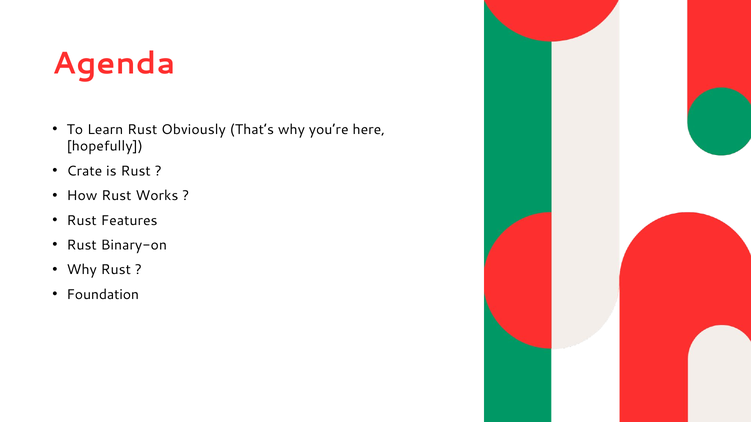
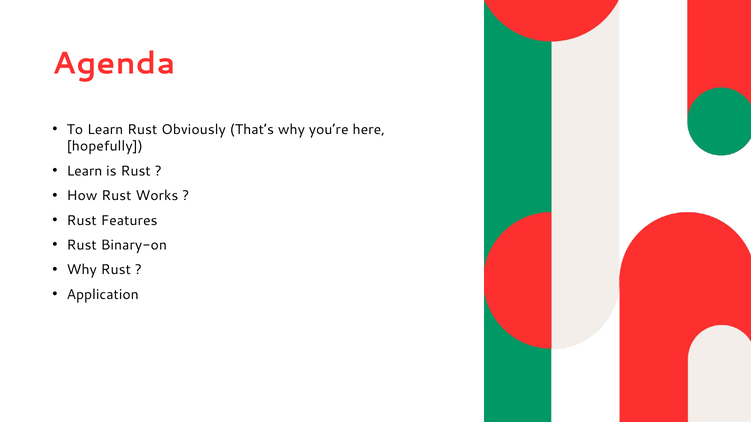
Crate at (84, 171): Crate -> Learn
Foundation: Foundation -> Application
